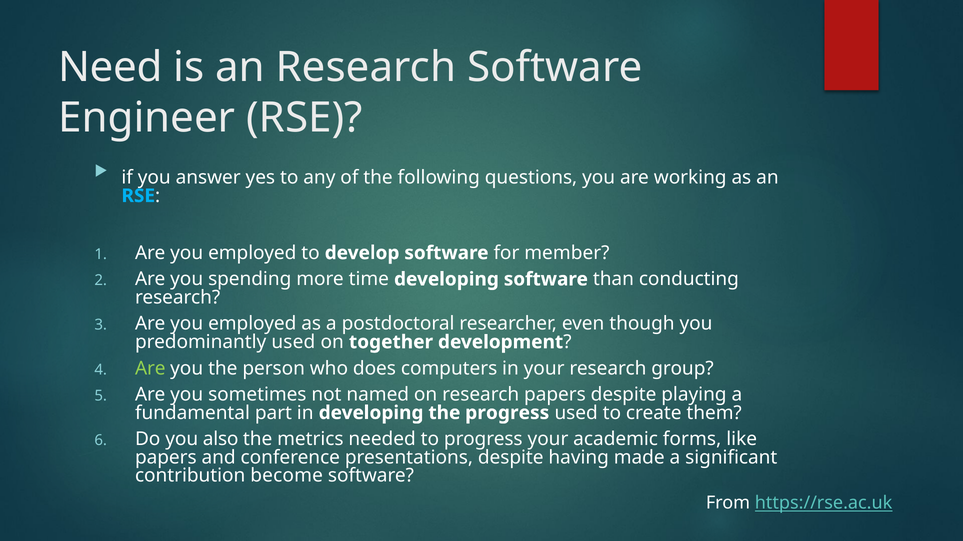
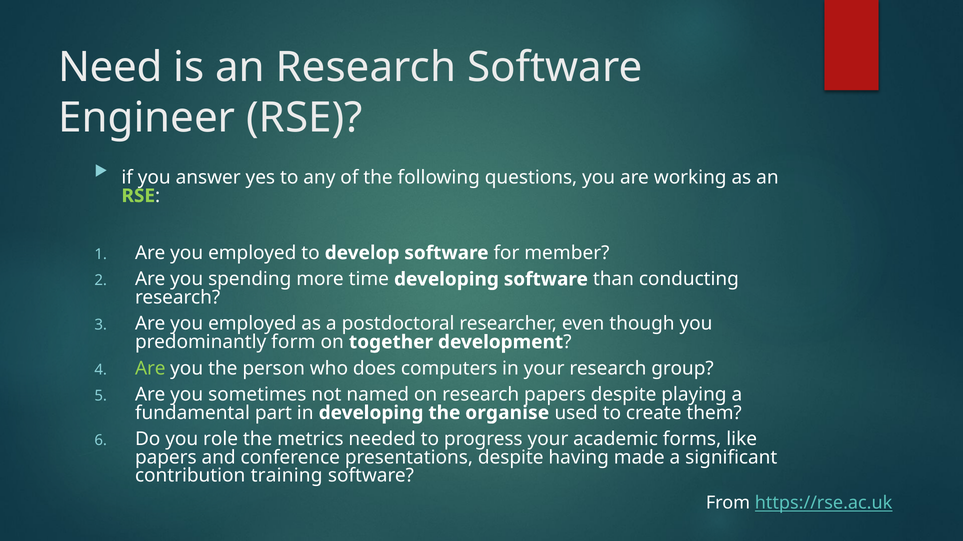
RSE at (138, 196) colour: light blue -> light green
predominantly used: used -> form
the progress: progress -> organise
also: also -> role
become: become -> training
